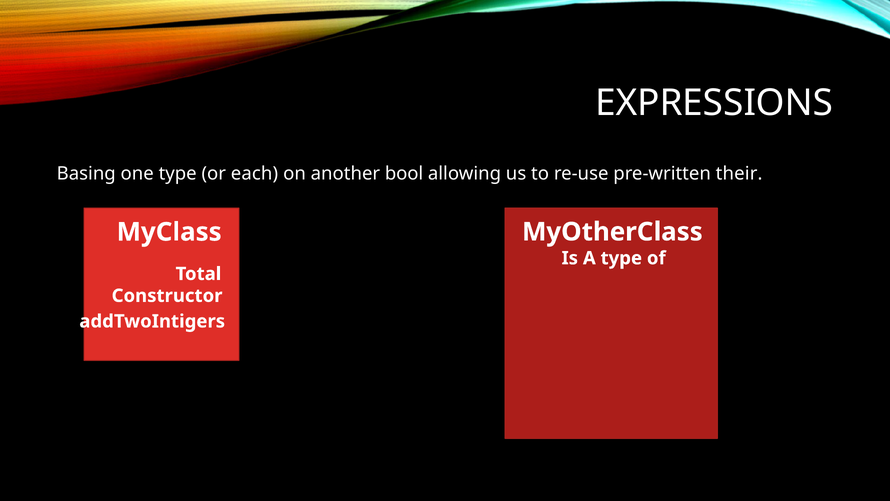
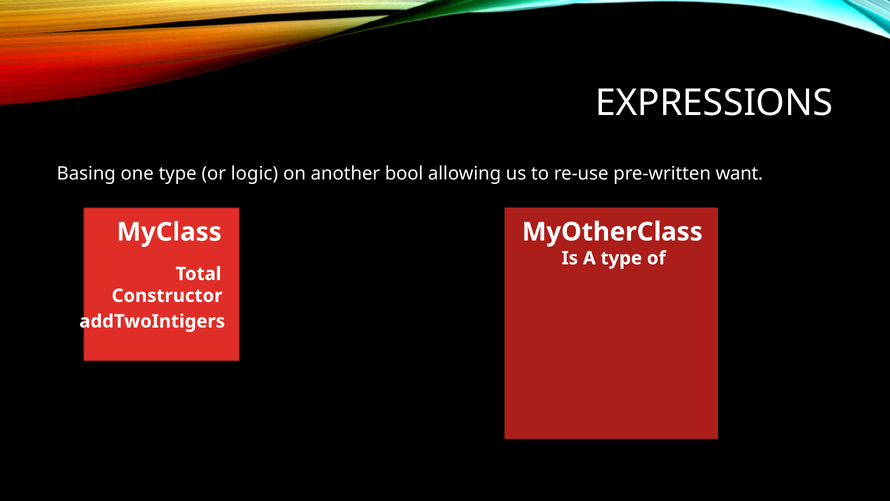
each: each -> logic
their: their -> want
